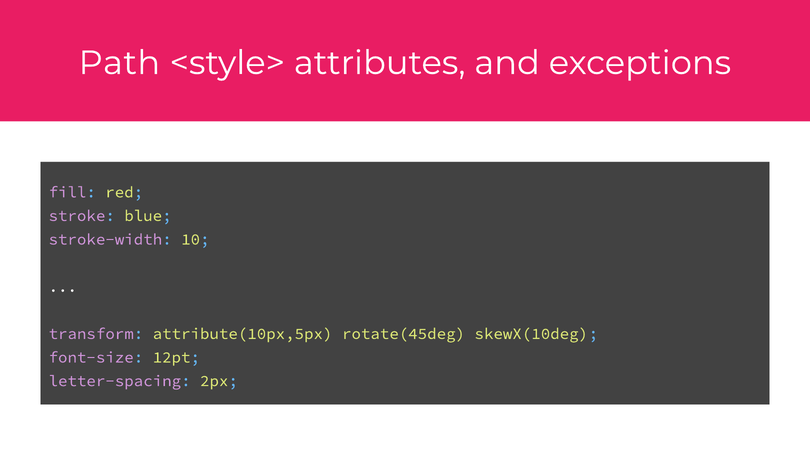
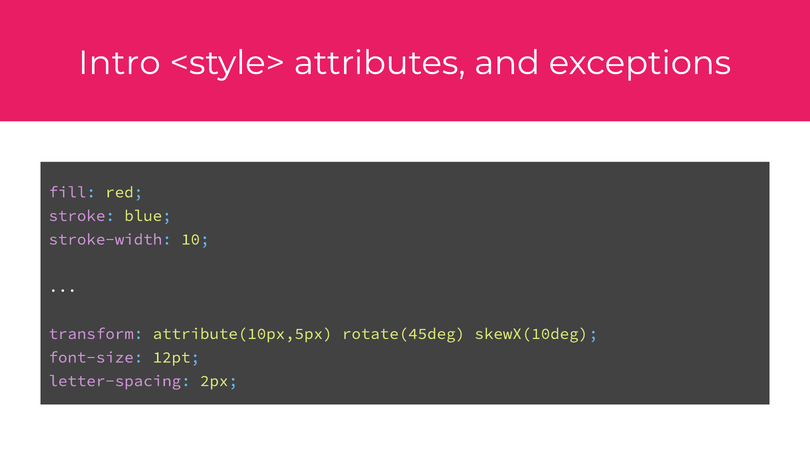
Path: Path -> Intro
